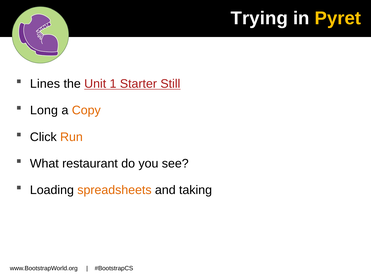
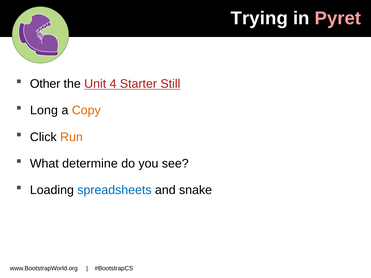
Pyret colour: yellow -> pink
Lines: Lines -> Other
1: 1 -> 4
restaurant: restaurant -> determine
spreadsheets colour: orange -> blue
taking: taking -> snake
